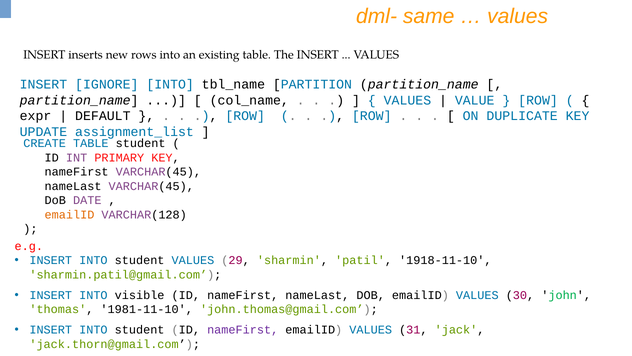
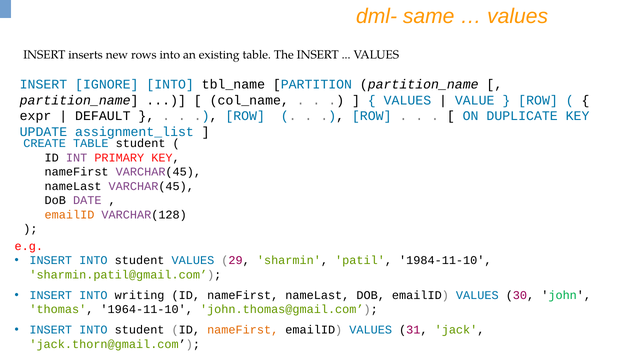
1918-11-10: 1918-11-10 -> 1984-11-10
visible: visible -> writing
1981-11-10: 1981-11-10 -> 1964-11-10
nameFirst at (243, 330) colour: purple -> orange
